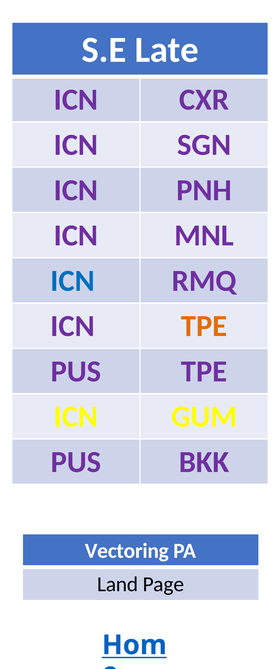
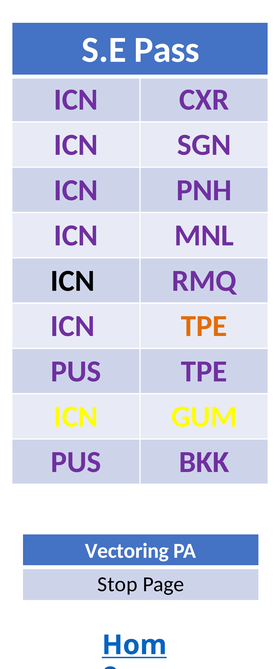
Late: Late -> Pass
ICN at (73, 281) colour: blue -> black
Land: Land -> Stop
